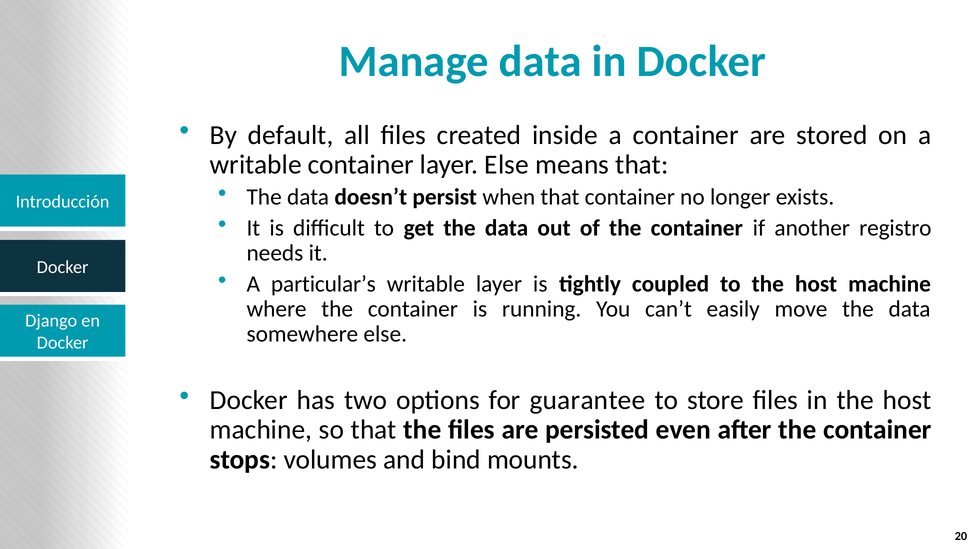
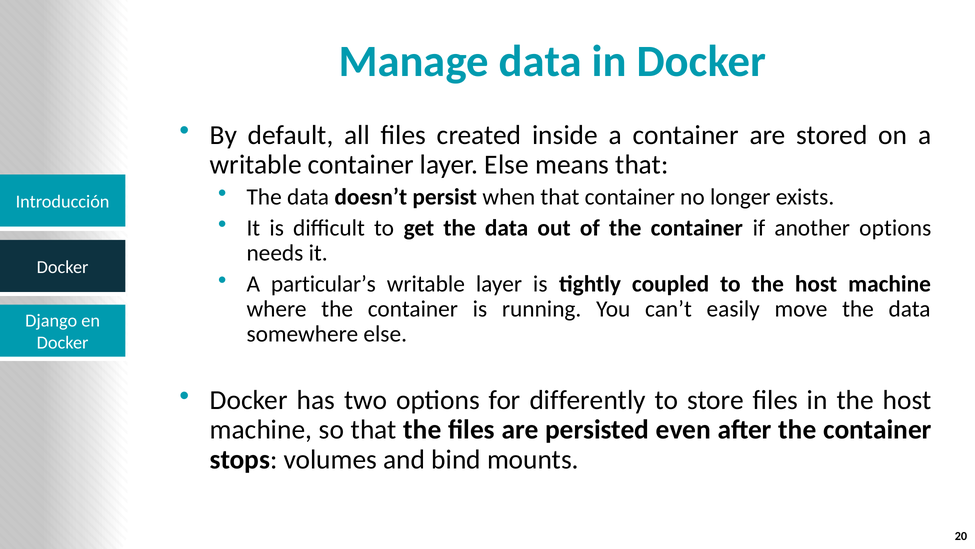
another registro: registro -> options
guarantee: guarantee -> differently
